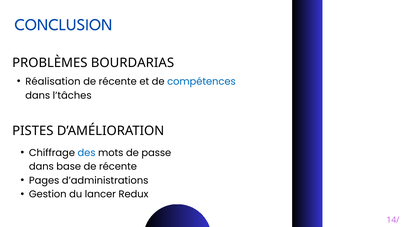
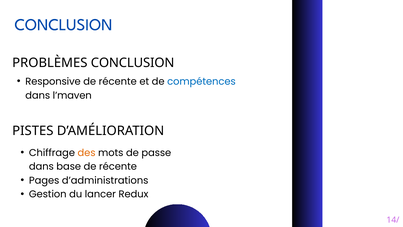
PROBLÈMES BOURDARIAS: BOURDARIAS -> CONCLUSION
Réalisation: Réalisation -> Responsive
l’tâches: l’tâches -> l’maven
des colour: blue -> orange
